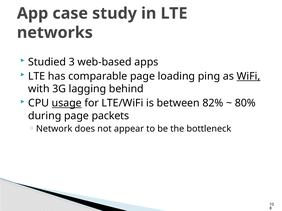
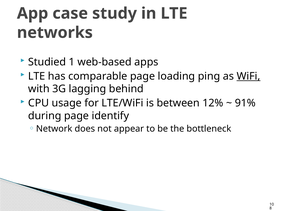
3: 3 -> 1
usage underline: present -> none
82%: 82% -> 12%
80%: 80% -> 91%
packets: packets -> identify
